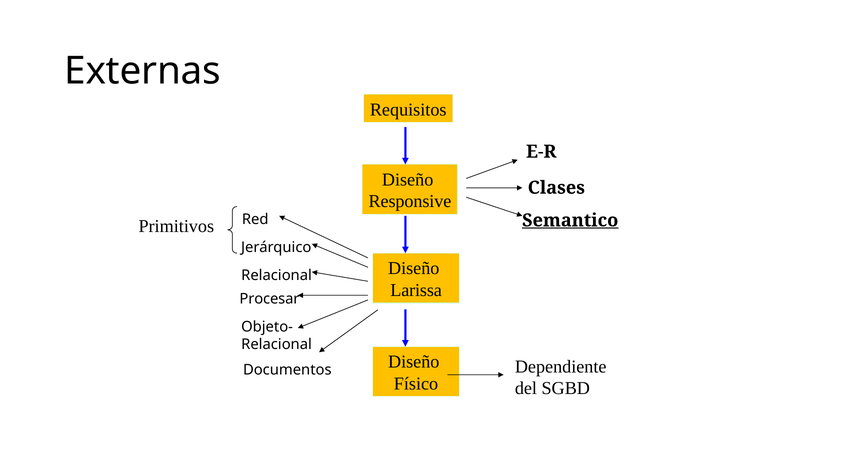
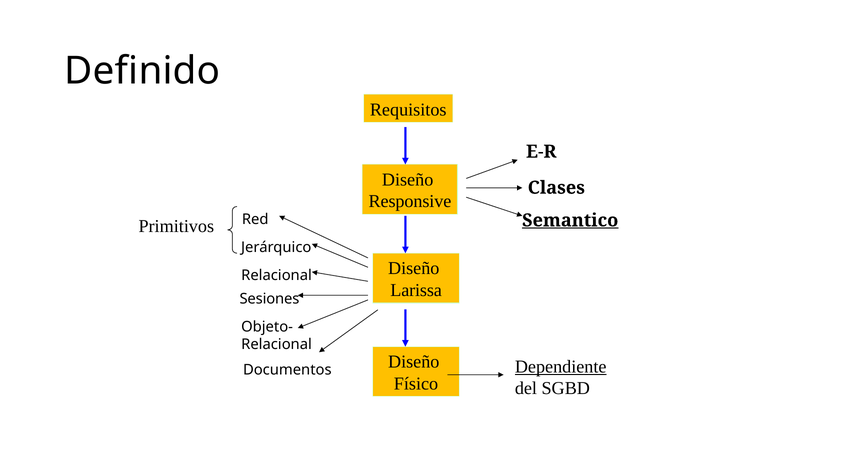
Externas: Externas -> Definido
Procesar: Procesar -> Sesiones
Dependiente underline: none -> present
